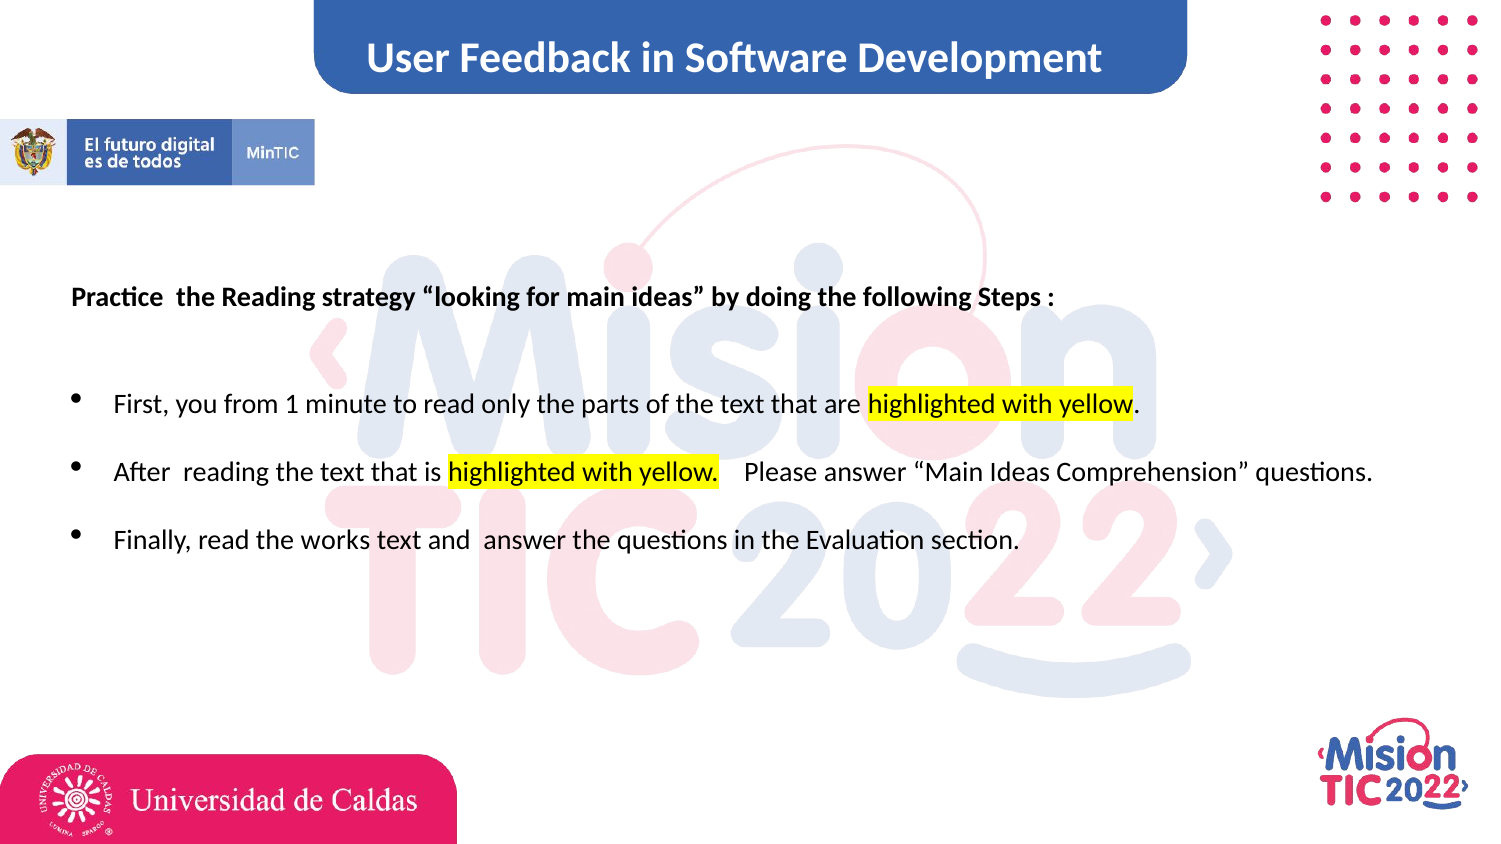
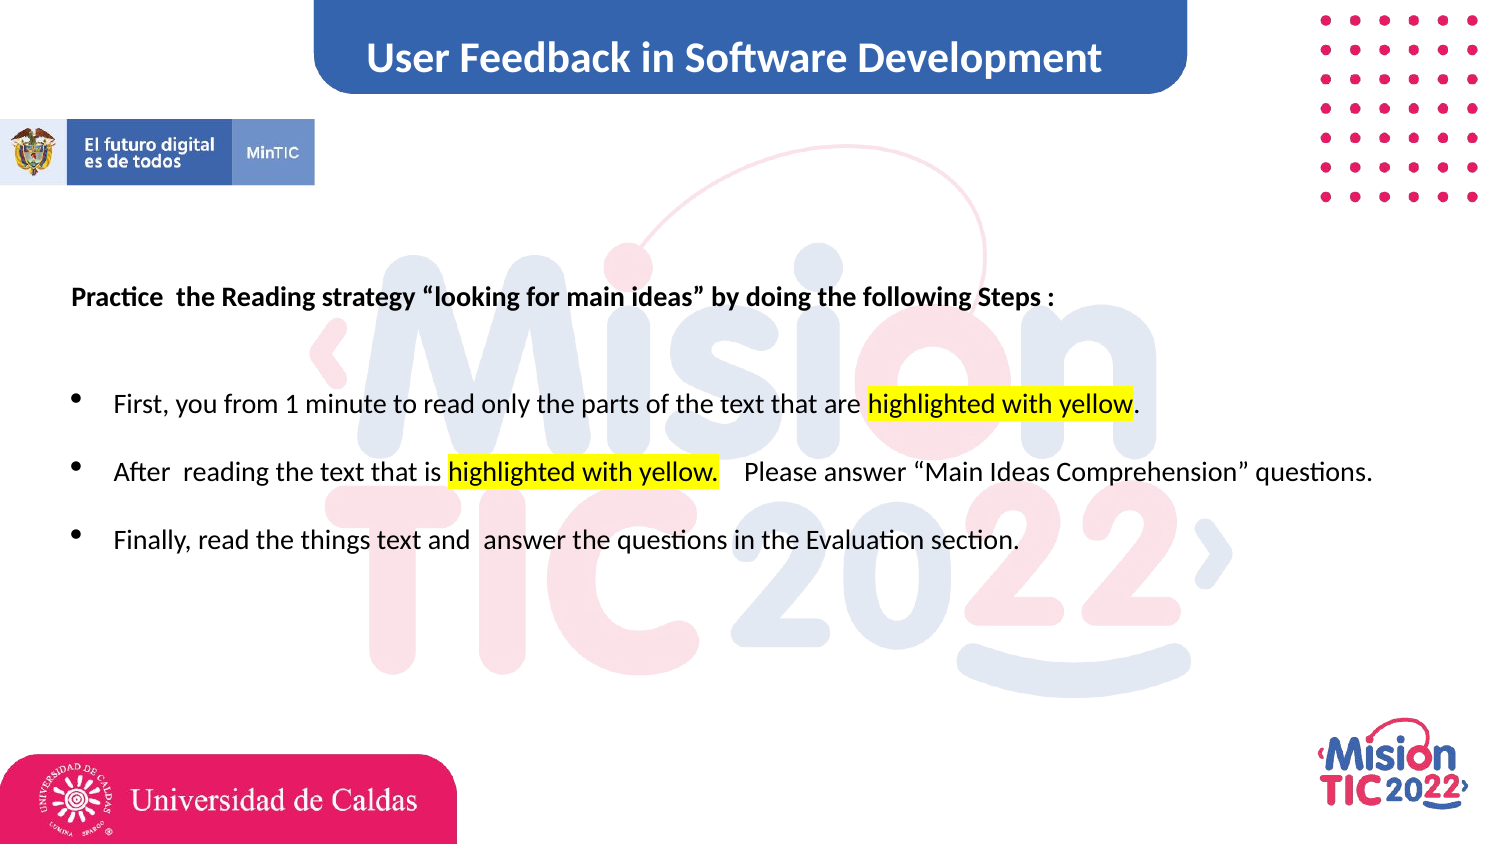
works: works -> things
